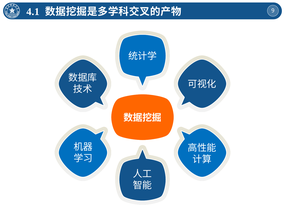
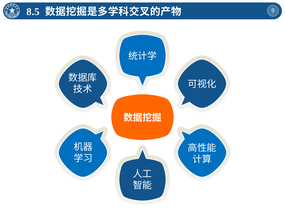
4.1: 4.1 -> 8.5
